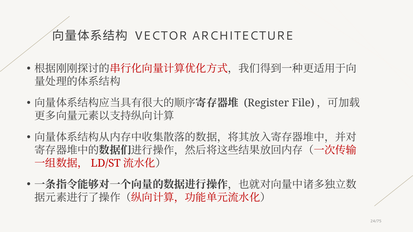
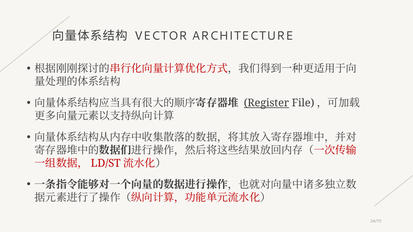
Register underline: none -> present
